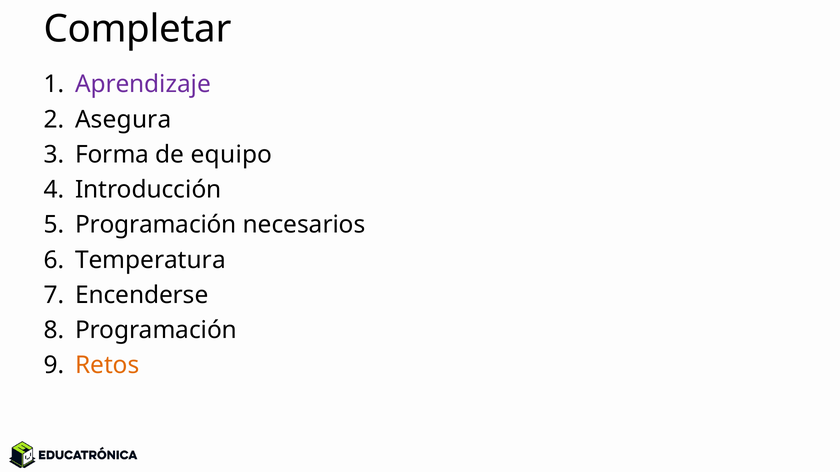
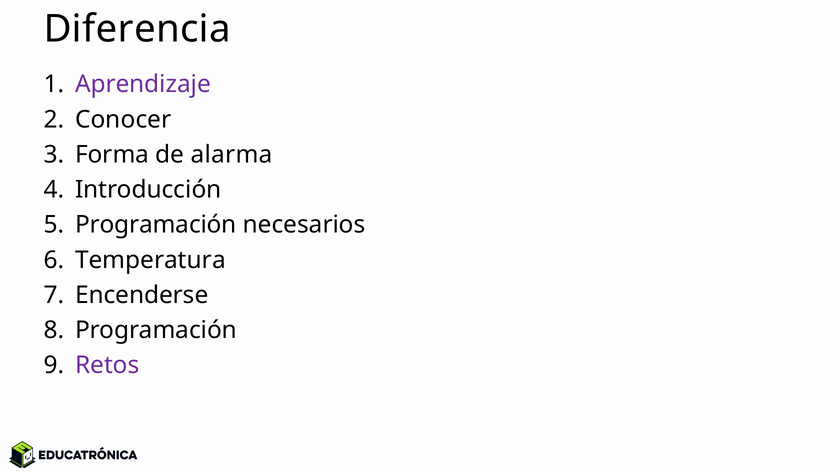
Completar: Completar -> Diferencia
Asegura: Asegura -> Conocer
equipo: equipo -> alarma
Retos colour: orange -> purple
